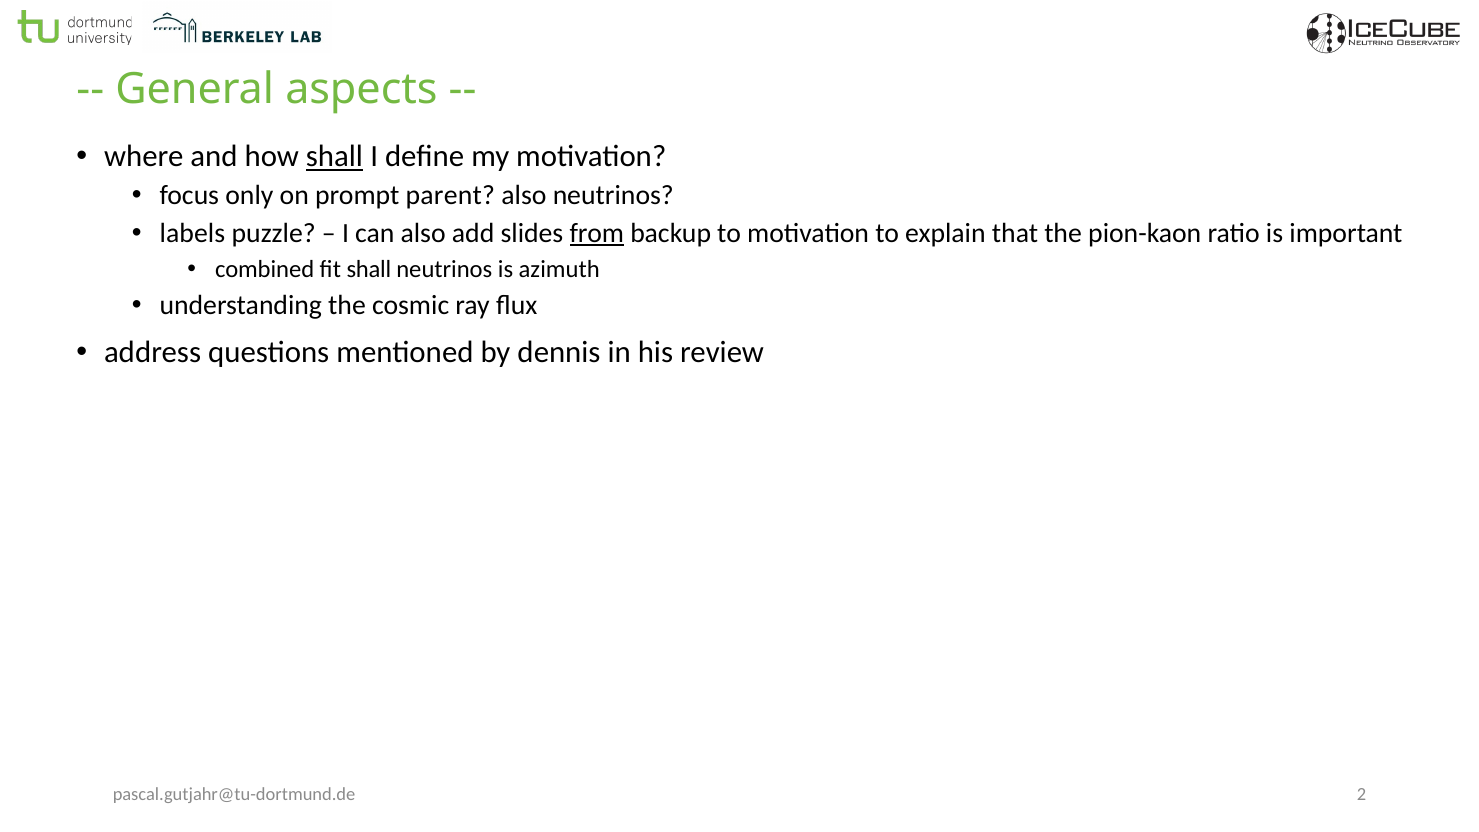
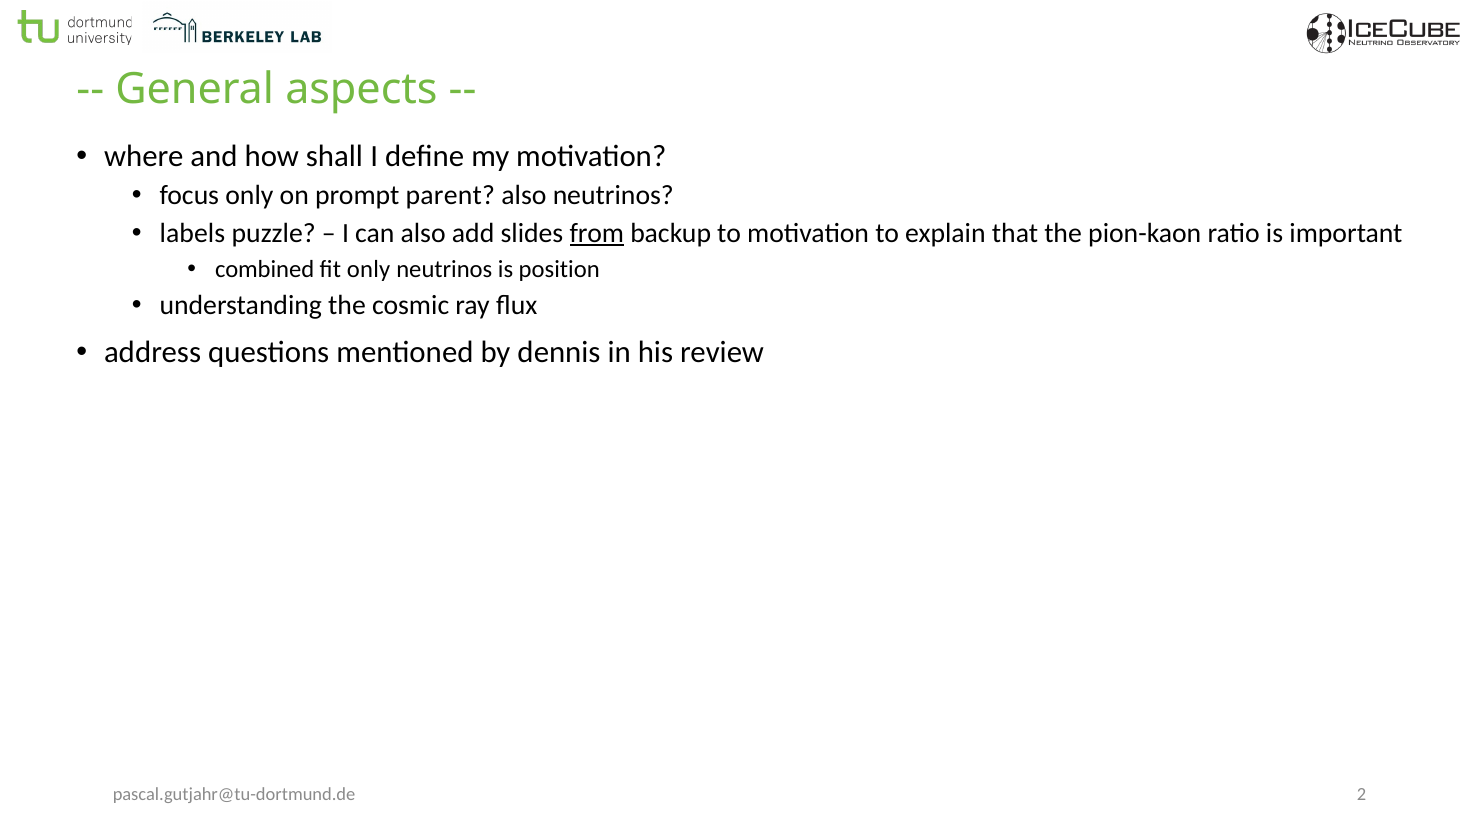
shall at (334, 156) underline: present -> none
fit shall: shall -> only
azimuth: azimuth -> position
